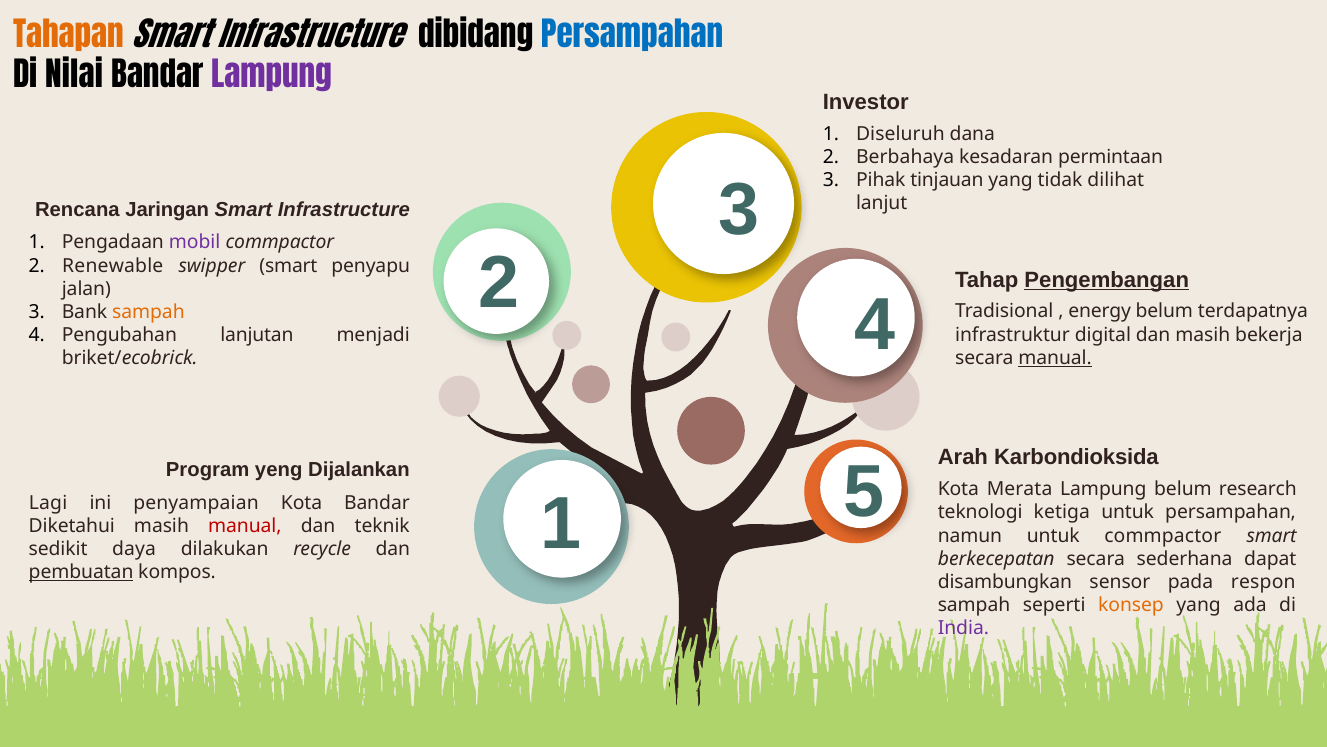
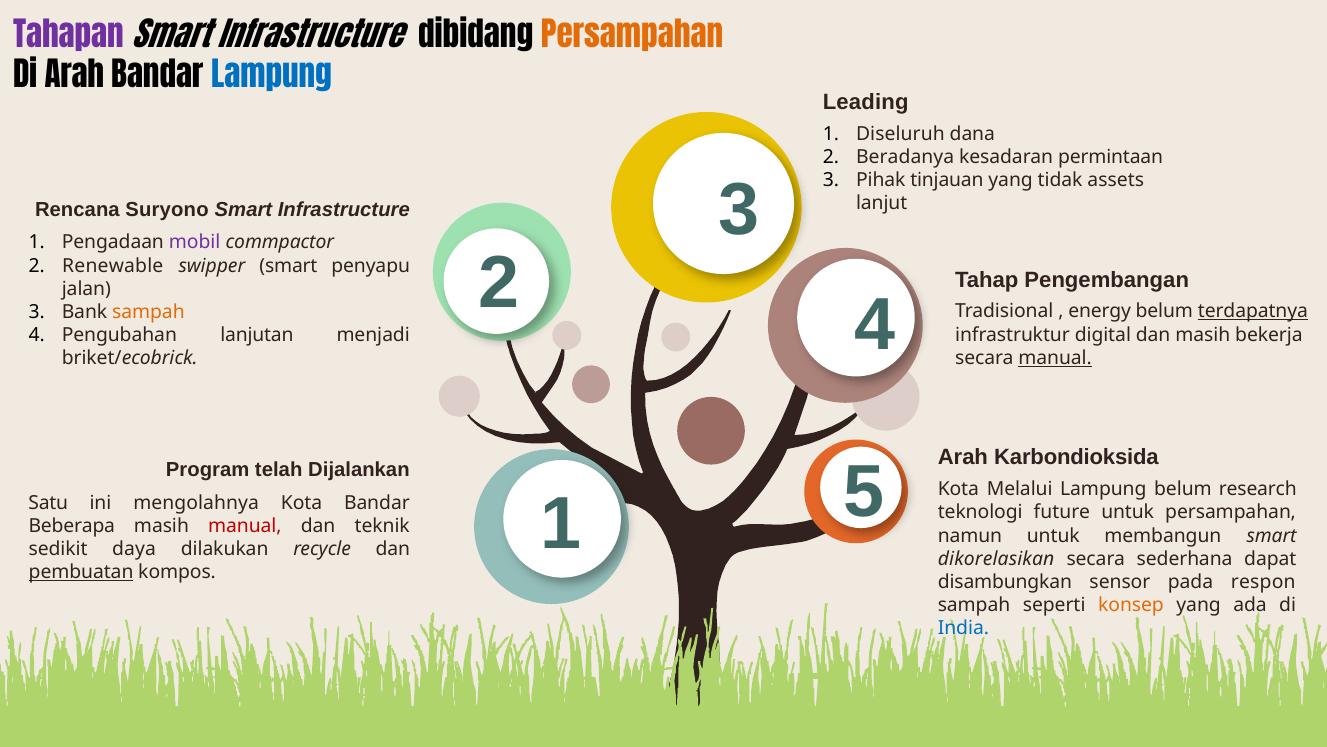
Tahapan colour: orange -> purple
Persampahan at (632, 37) colour: blue -> orange
Di Nilai: Nilai -> Arah
Lampung at (272, 77) colour: purple -> blue
Investor: Investor -> Leading
Berbahaya: Berbahaya -> Beradanya
dilihat: dilihat -> assets
Jaringan: Jaringan -> Suryono
Pengembangan underline: present -> none
terdapatnya underline: none -> present
yeng: yeng -> telah
Merata: Merata -> Melalui
Lagi: Lagi -> Satu
penyampaian: penyampaian -> mengolahnya
ketiga: ketiga -> future
Diketahui: Diketahui -> Beberapa
untuk commpactor: commpactor -> membangun
berkecepatan: berkecepatan -> dikorelasikan
India colour: purple -> blue
